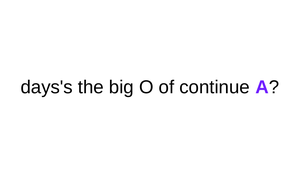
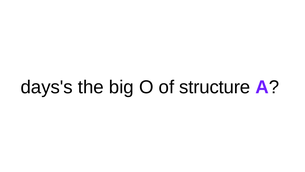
continue: continue -> structure
